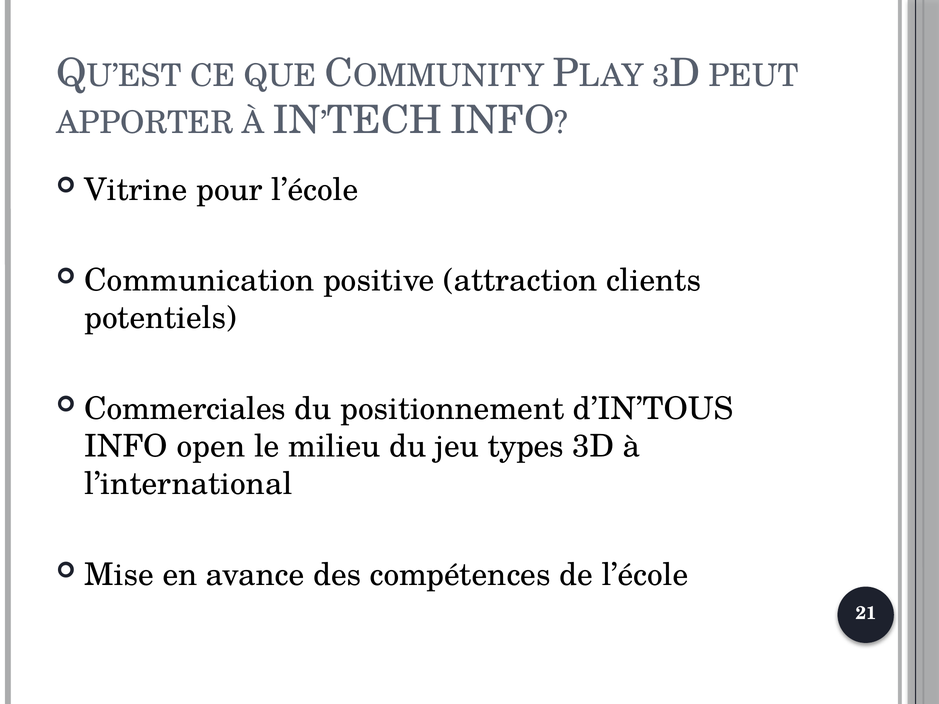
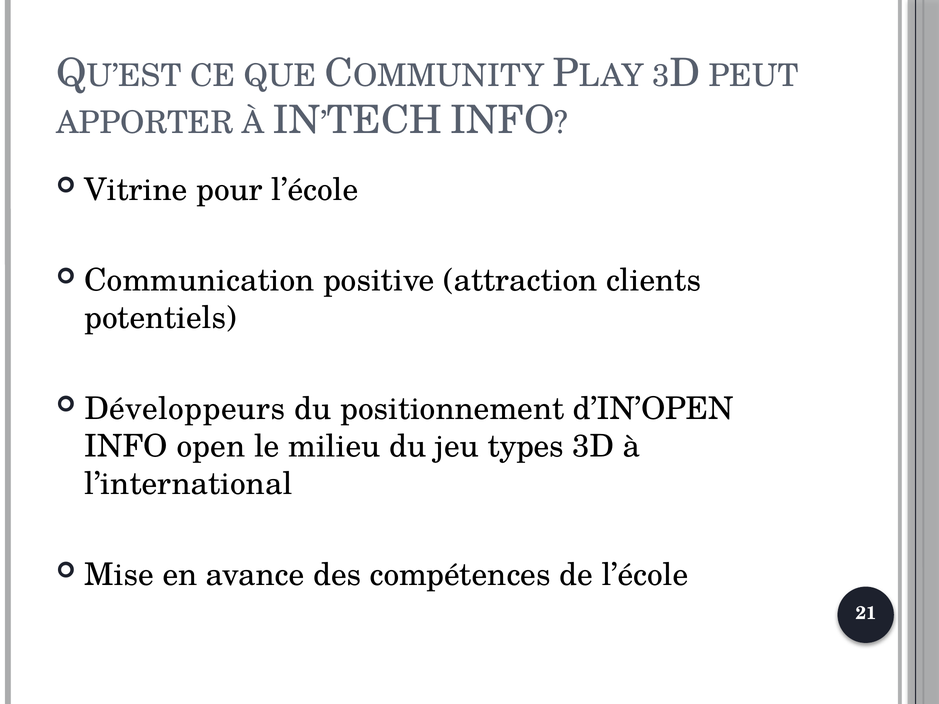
Commerciales: Commerciales -> Développeurs
d’IN’TOUS: d’IN’TOUS -> d’IN’OPEN
